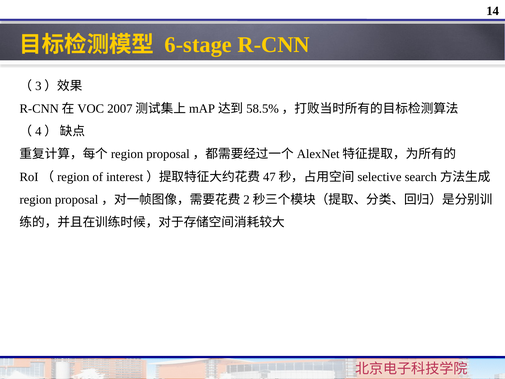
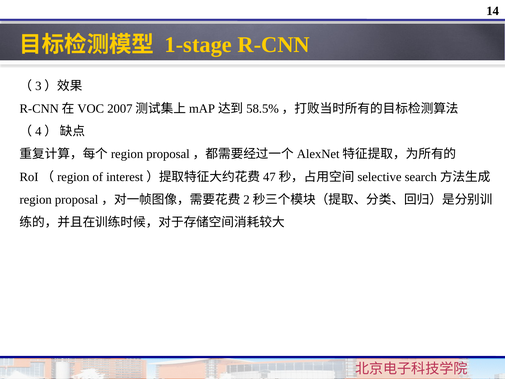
6-stage: 6-stage -> 1-stage
